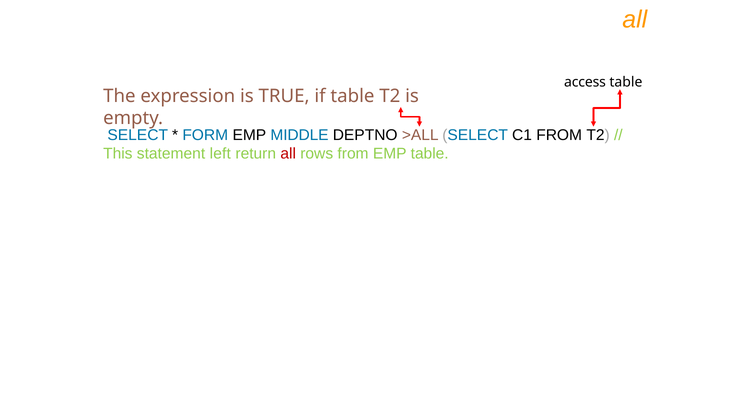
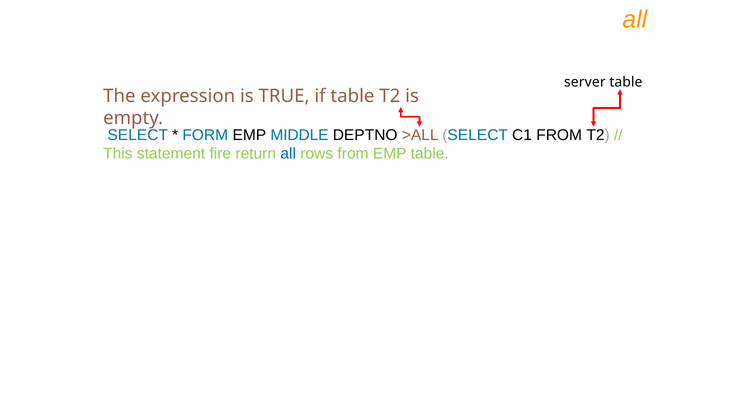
access: access -> server
left: left -> fire
all at (288, 154) colour: red -> blue
